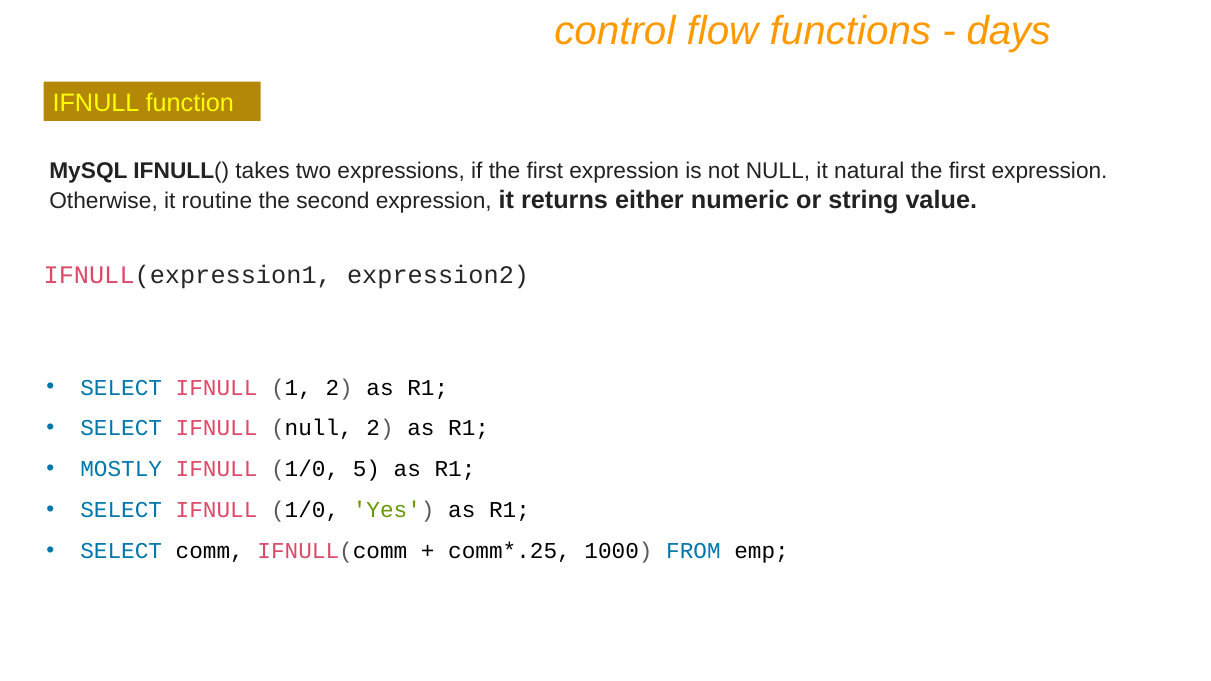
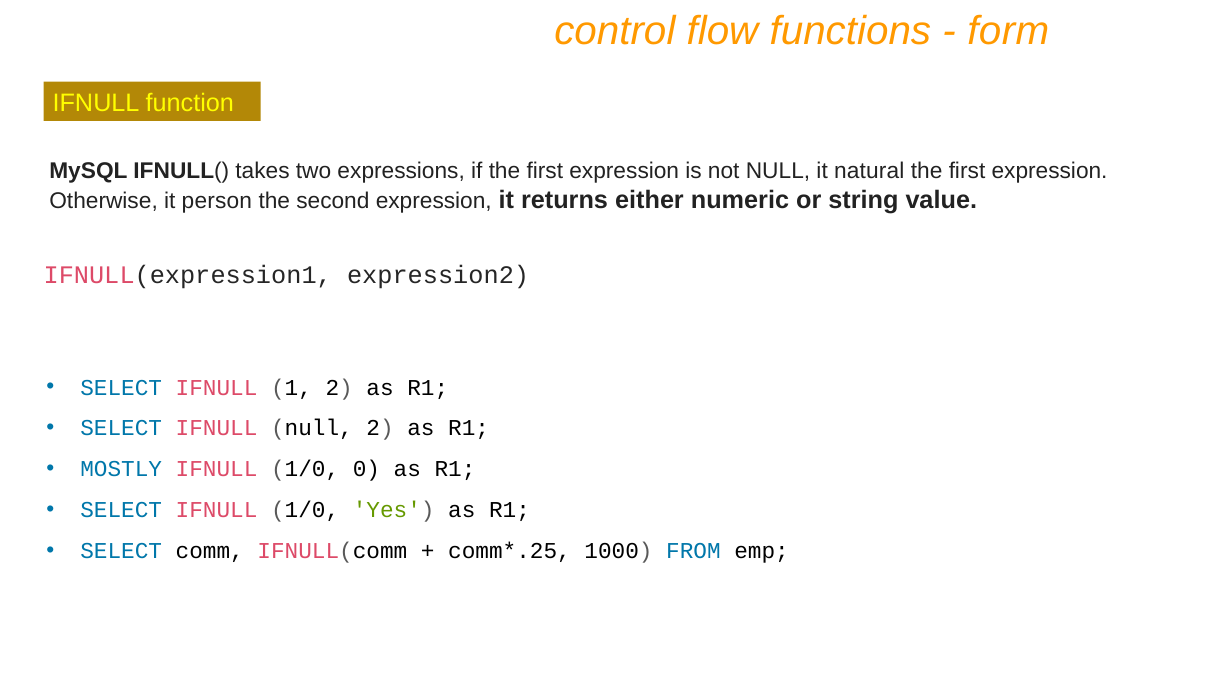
days: days -> form
routine: routine -> person
5: 5 -> 0
